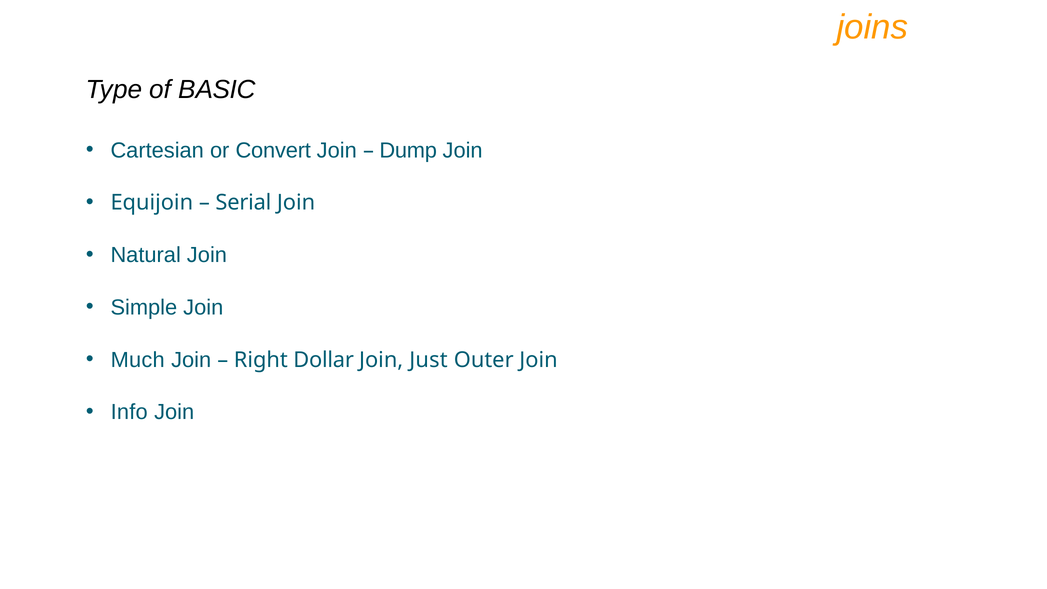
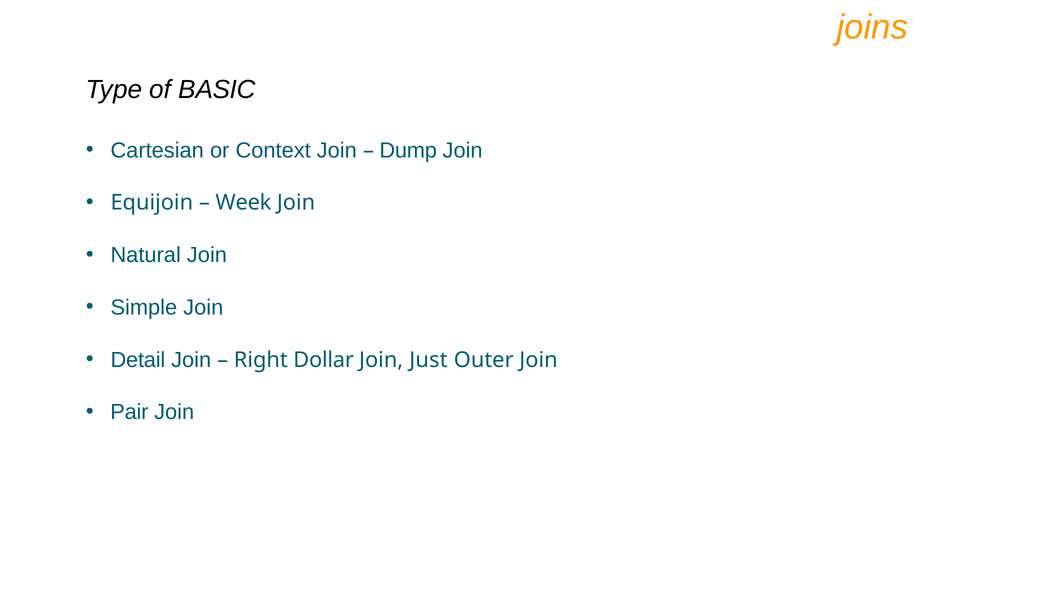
Convert: Convert -> Context
Serial: Serial -> Week
Much: Much -> Detail
Info: Info -> Pair
